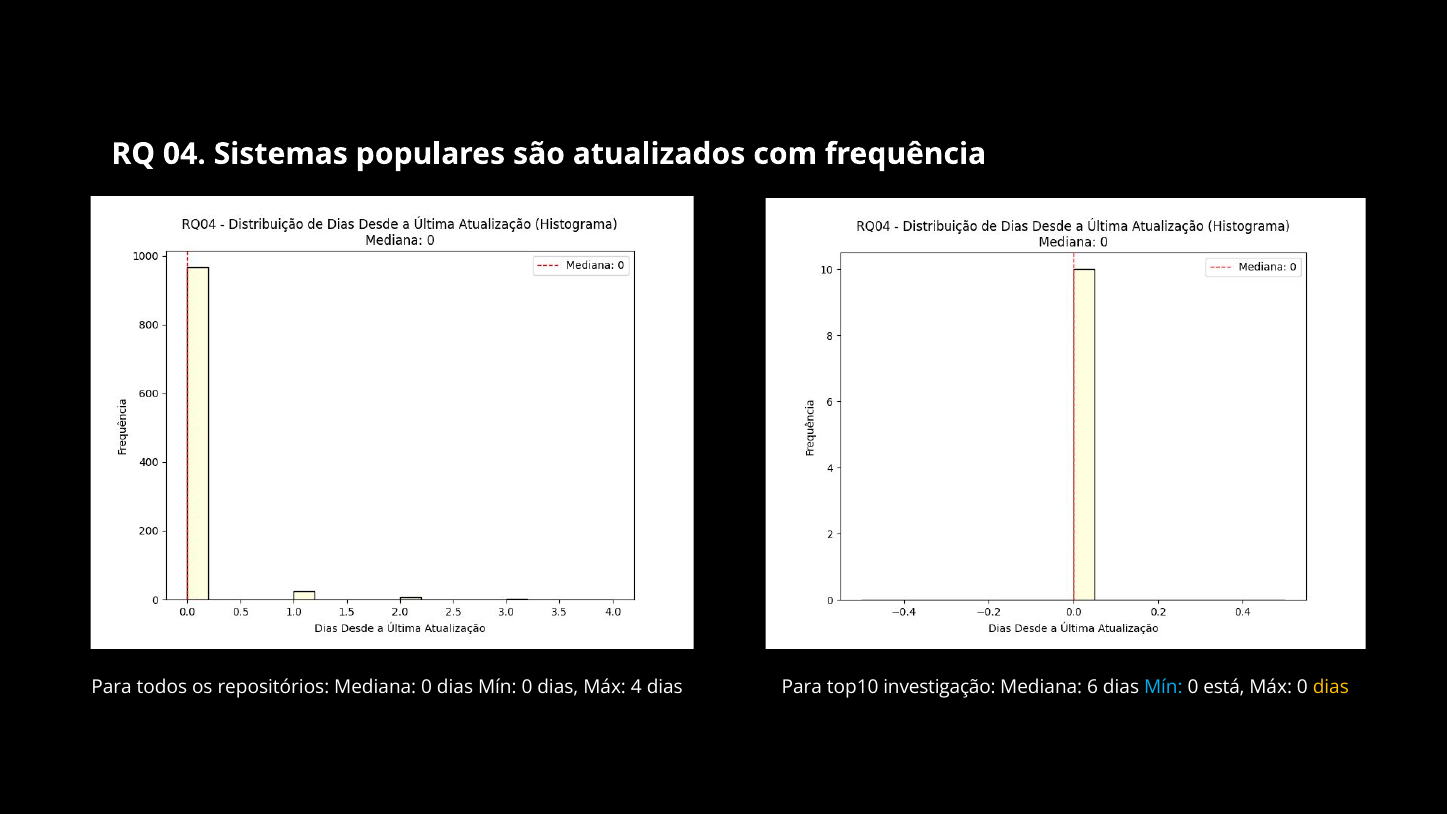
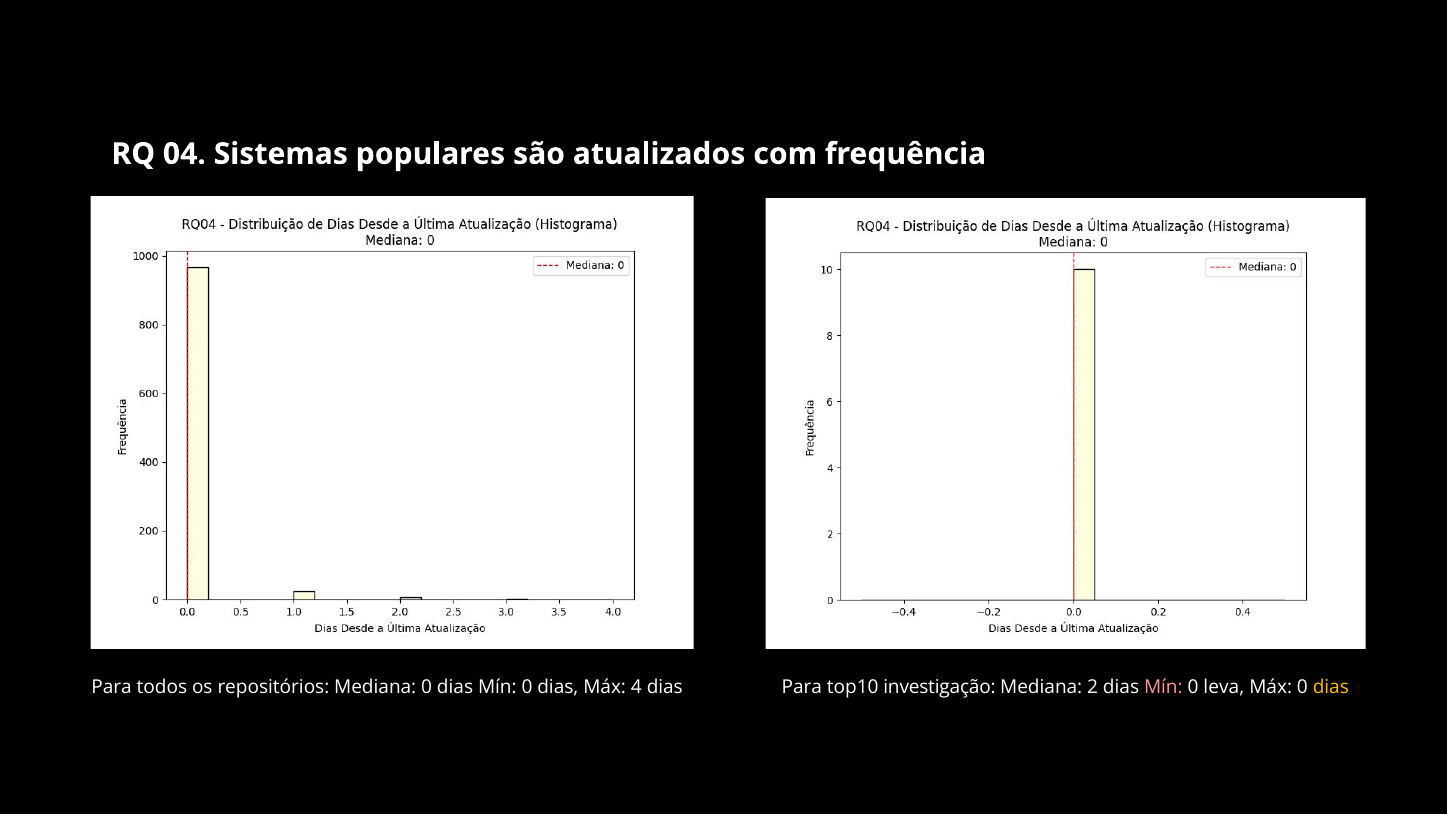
6: 6 -> 2
Mín at (1163, 687) colour: light blue -> pink
0 está: está -> leva
